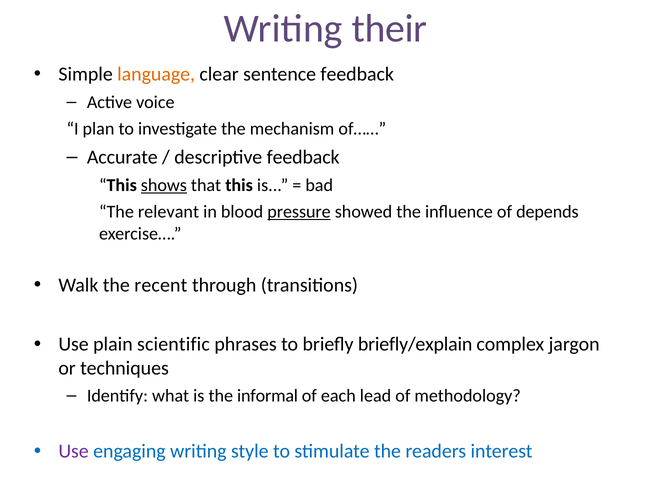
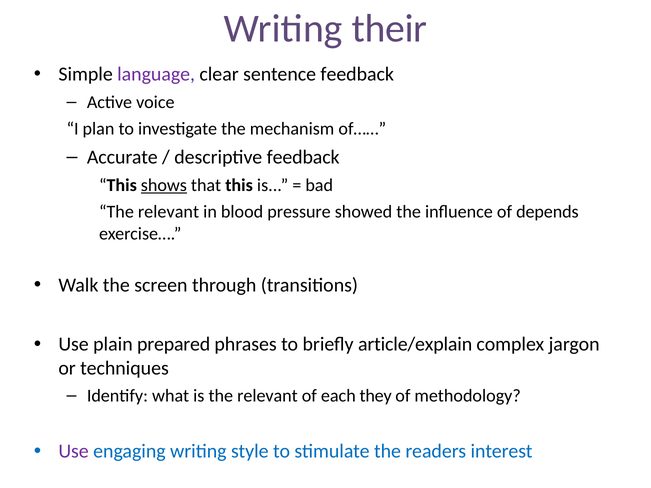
language colour: orange -> purple
pressure underline: present -> none
recent: recent -> screen
scientific: scientific -> prepared
briefly/explain: briefly/explain -> article/explain
is the informal: informal -> relevant
lead: lead -> they
